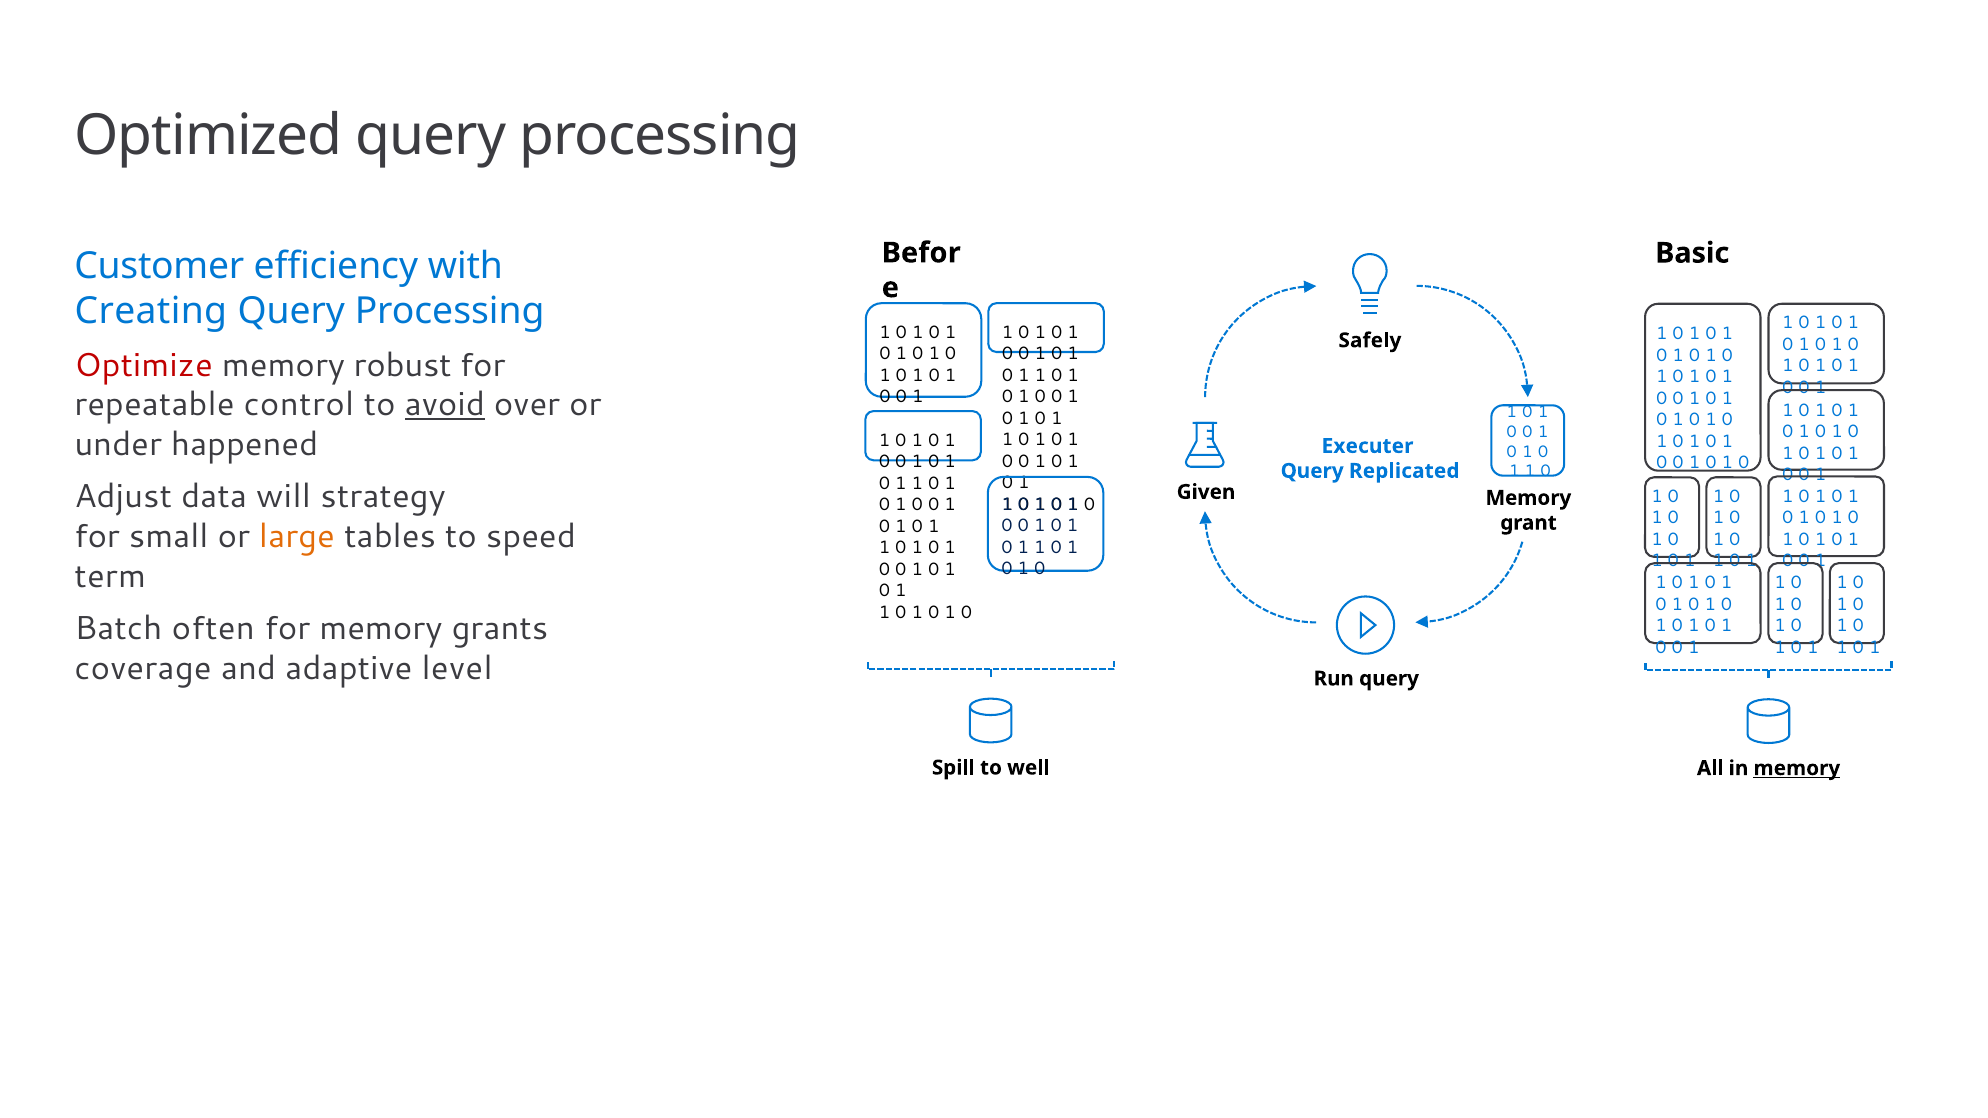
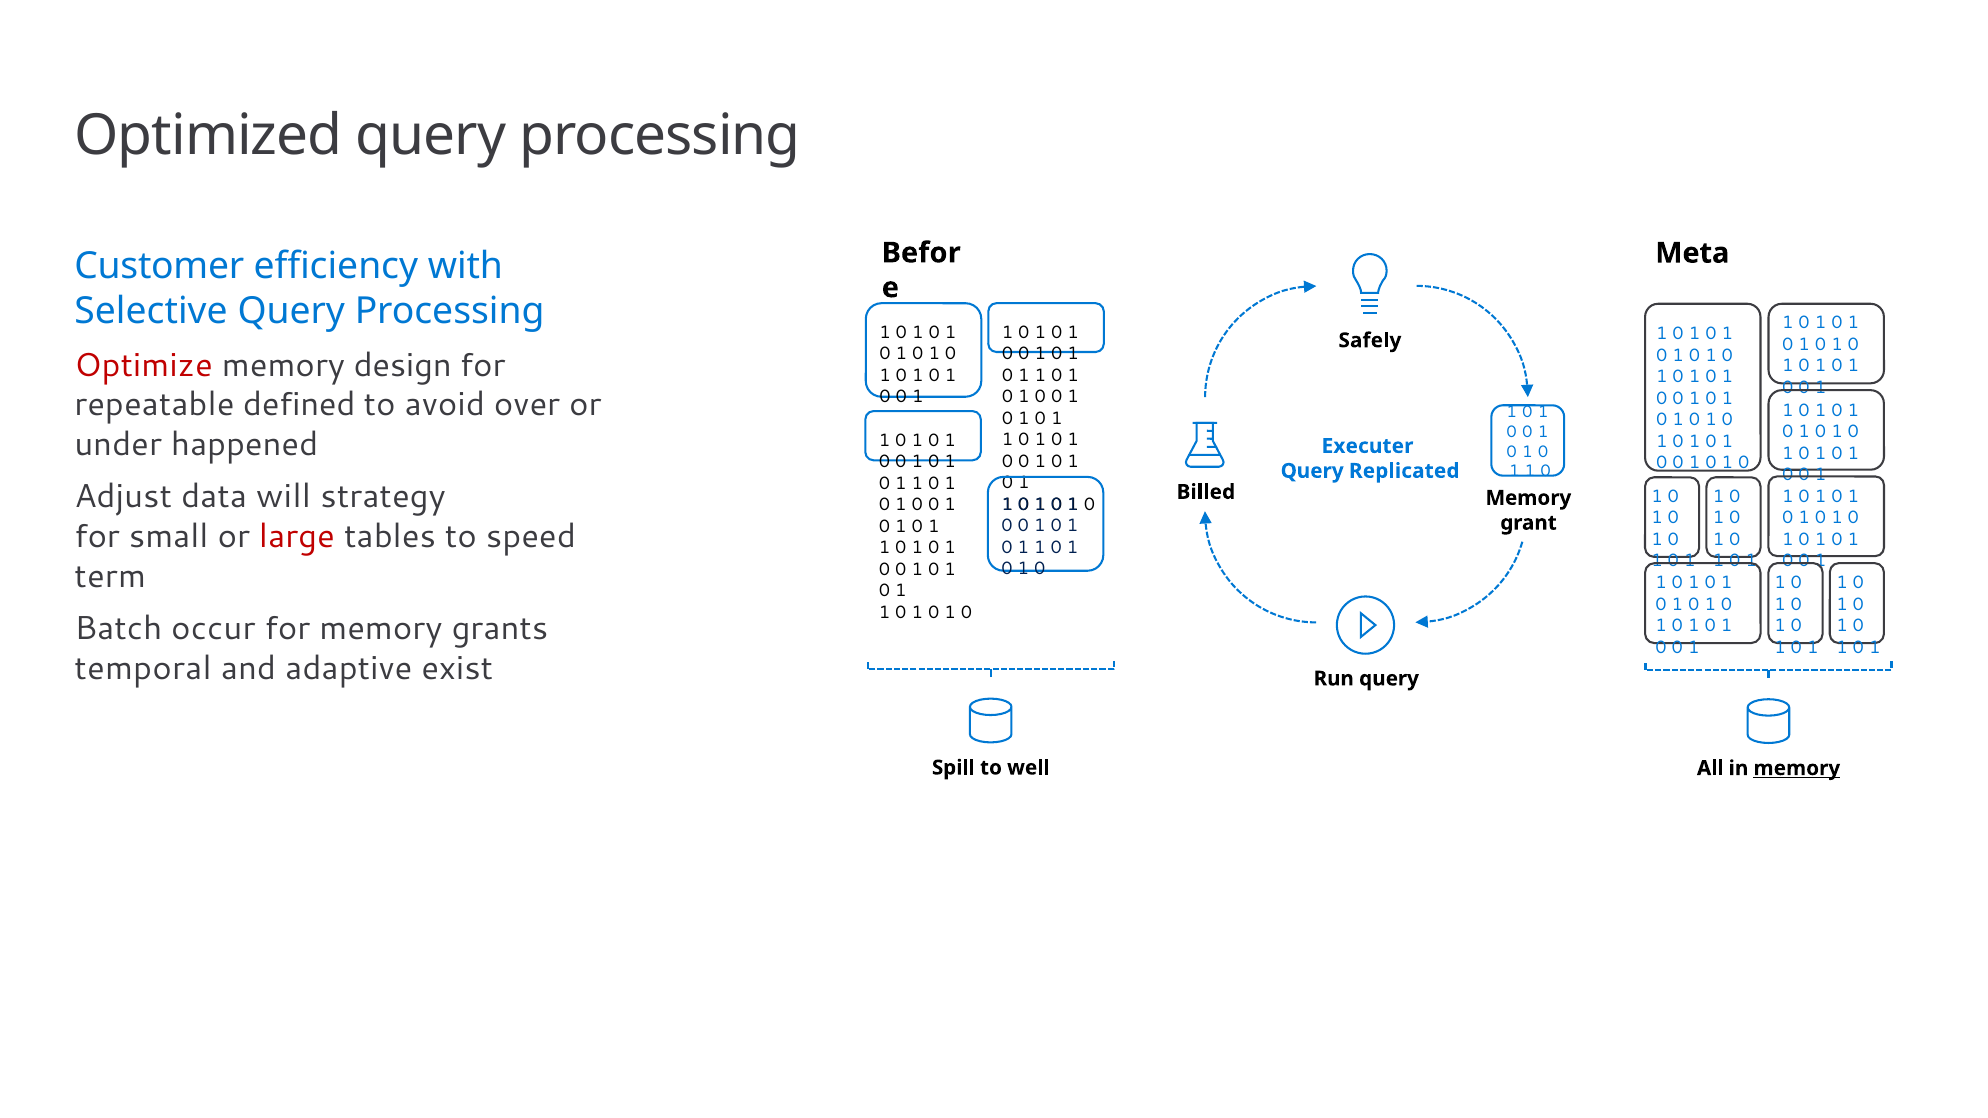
Basic: Basic -> Meta
Creating: Creating -> Selective
robust: robust -> design
control: control -> defined
avoid underline: present -> none
Given: Given -> Billed
large colour: orange -> red
often: often -> occur
coverage: coverage -> temporal
level: level -> exist
